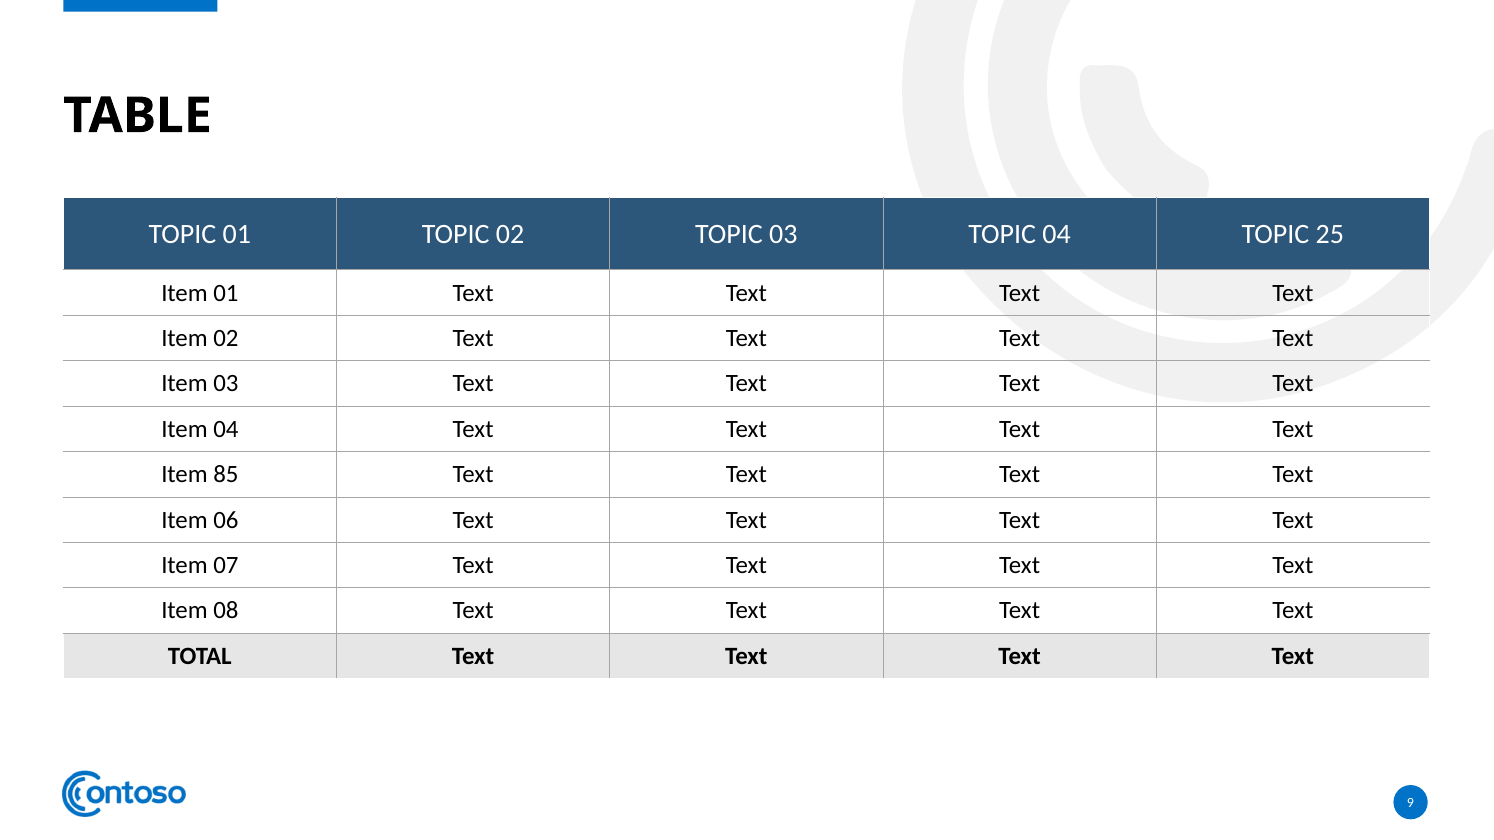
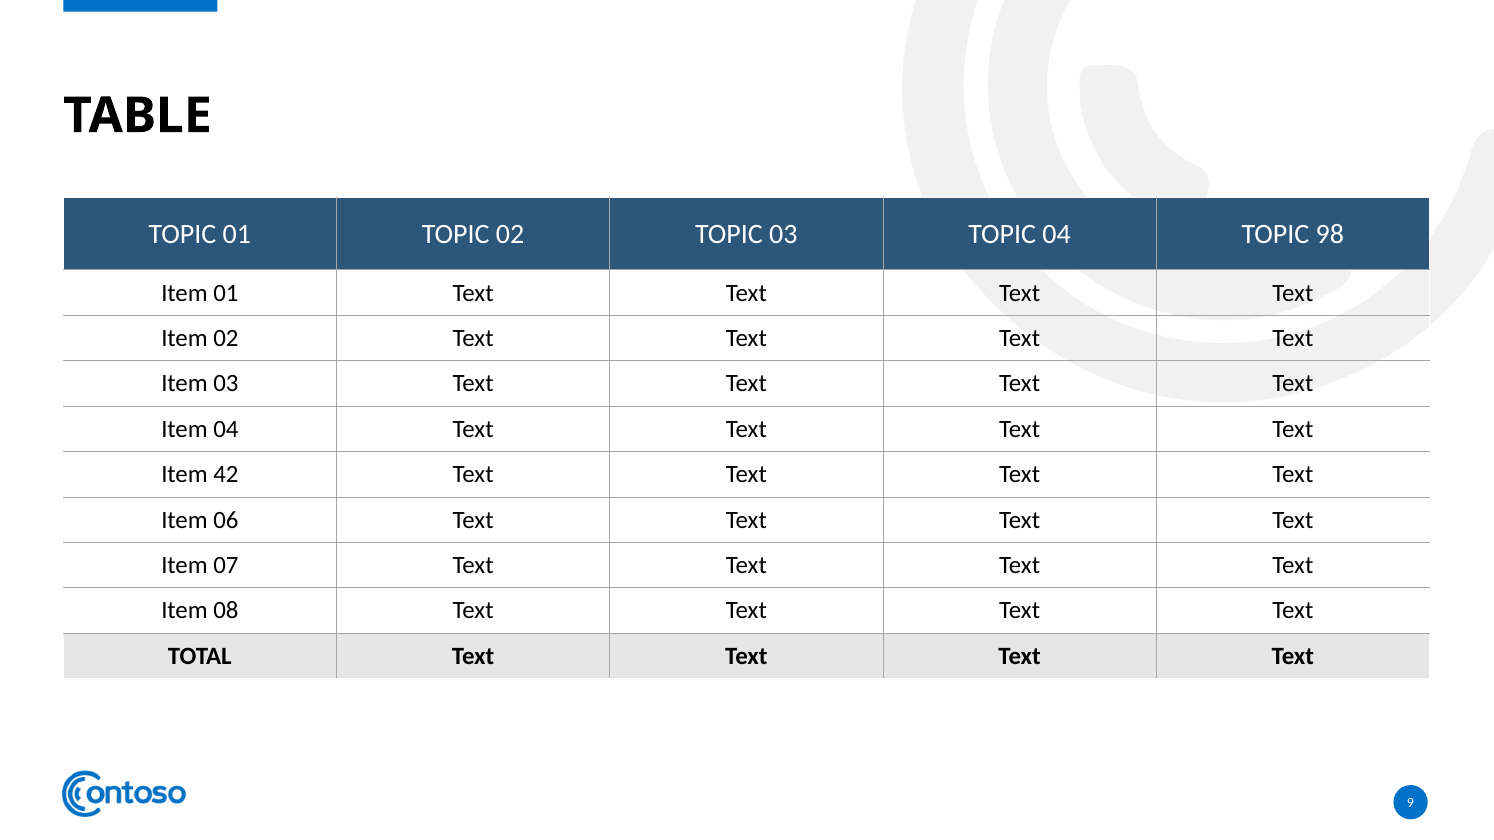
25: 25 -> 98
85: 85 -> 42
